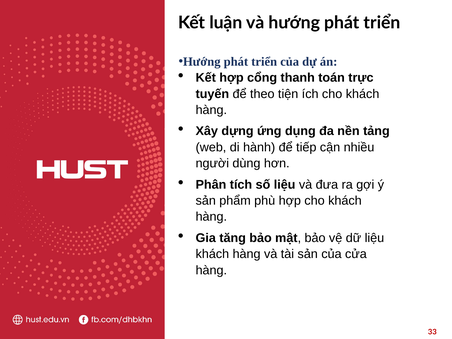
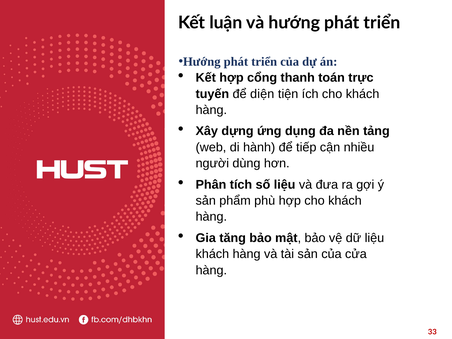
theo: theo -> diện
